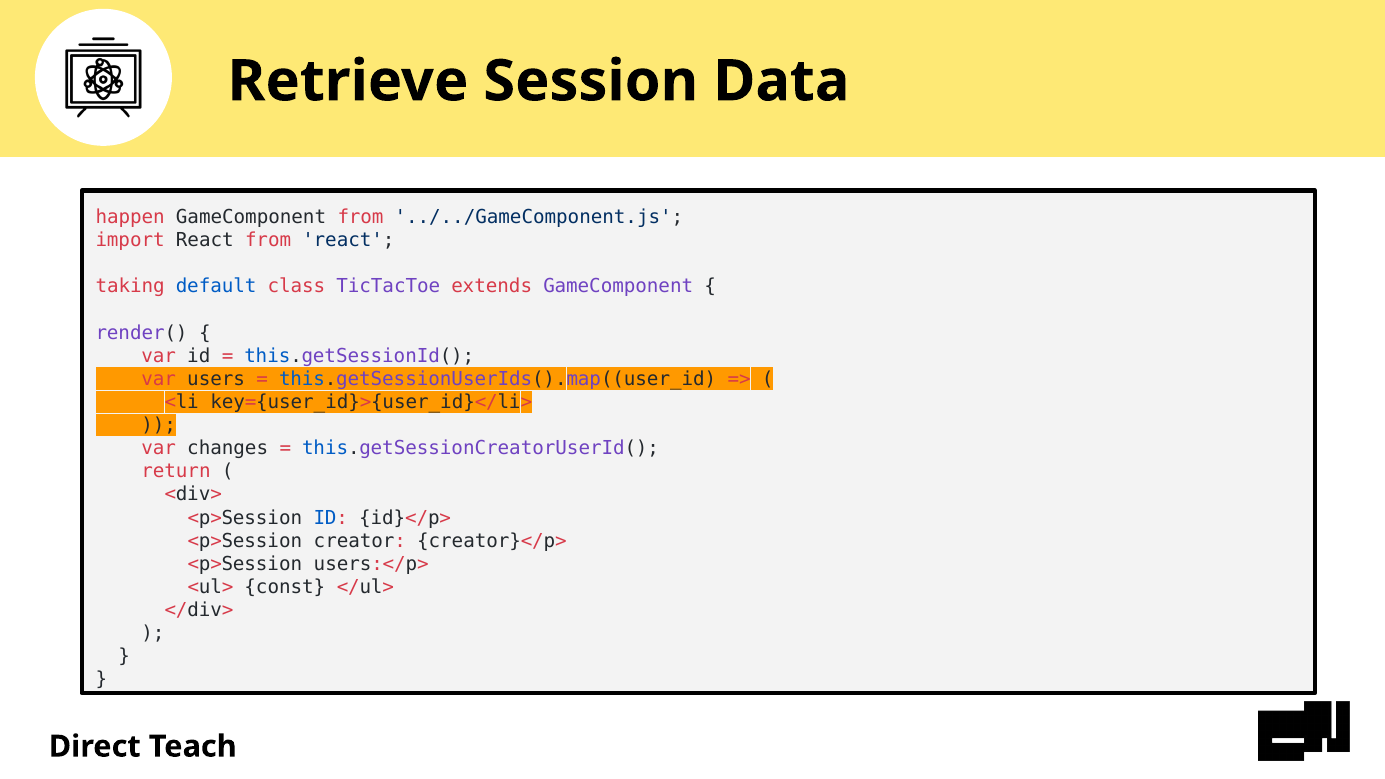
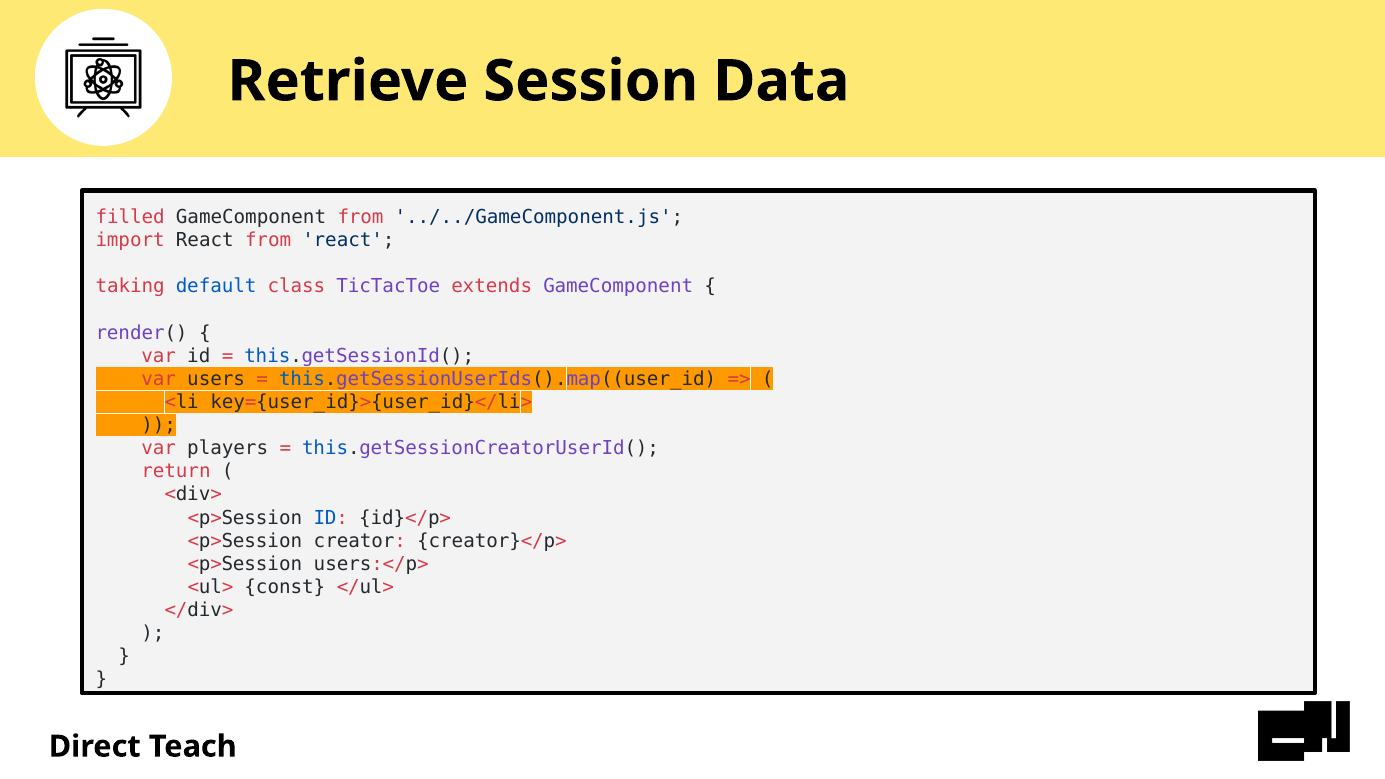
happen: happen -> filled
changes: changes -> players
